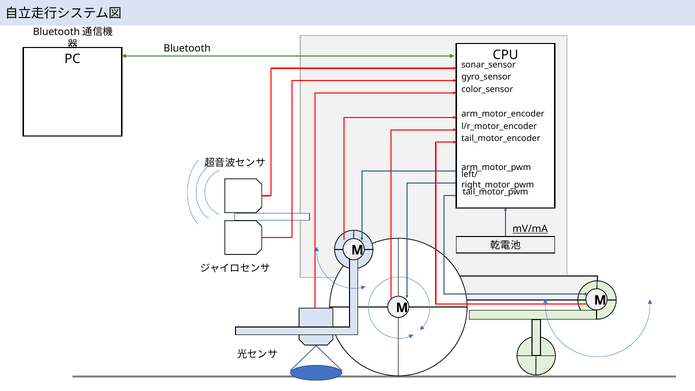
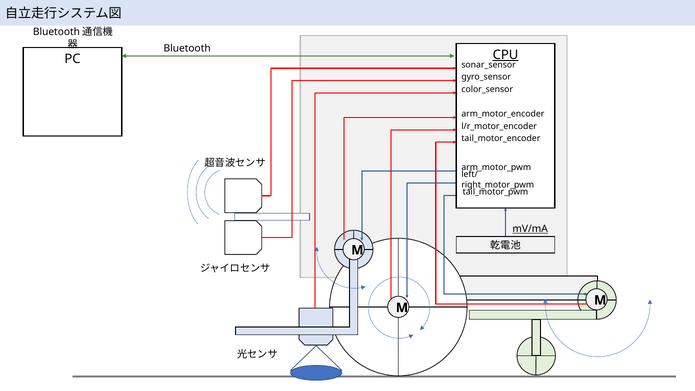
CPU underline: none -> present
